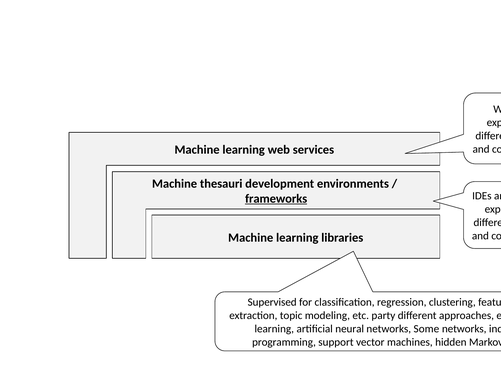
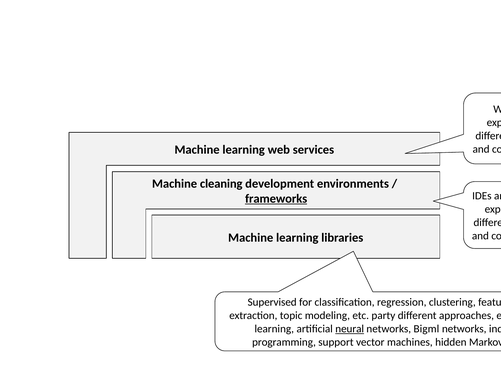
thesauri: thesauri -> cleaning
neural underline: none -> present
Some: Some -> Bigml
